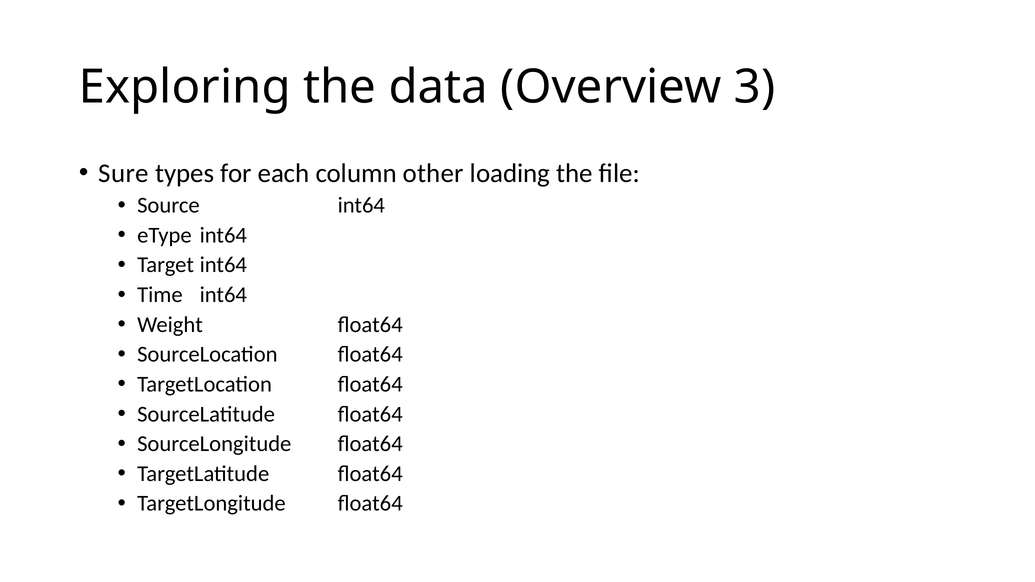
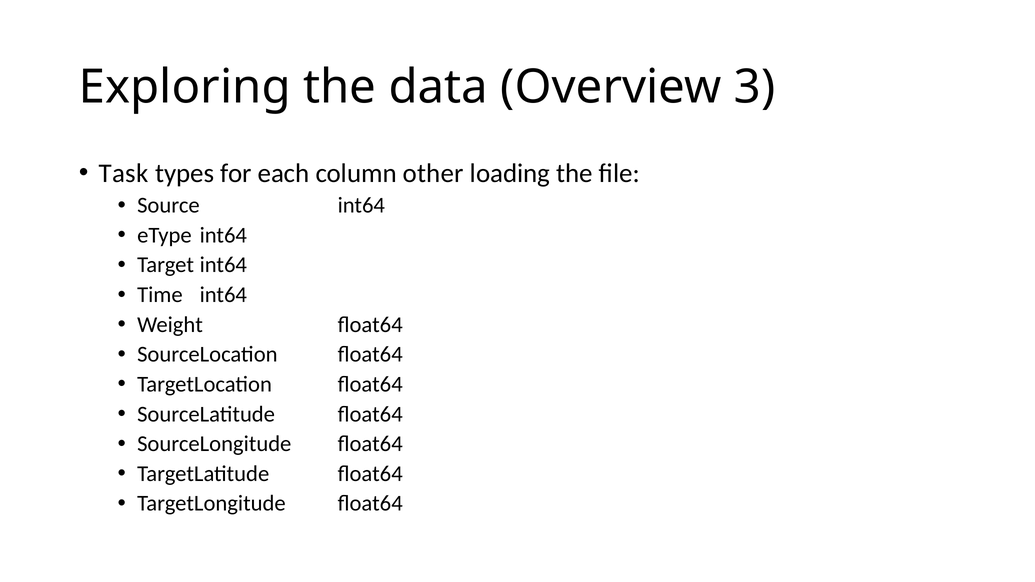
Sure: Sure -> Task
